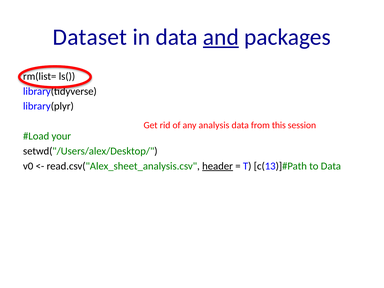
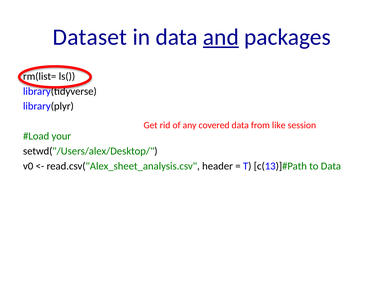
analysis: analysis -> covered
this: this -> like
header underline: present -> none
